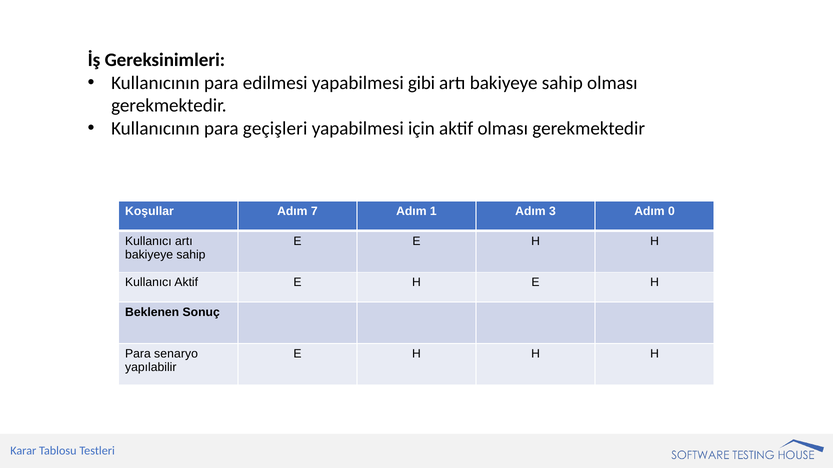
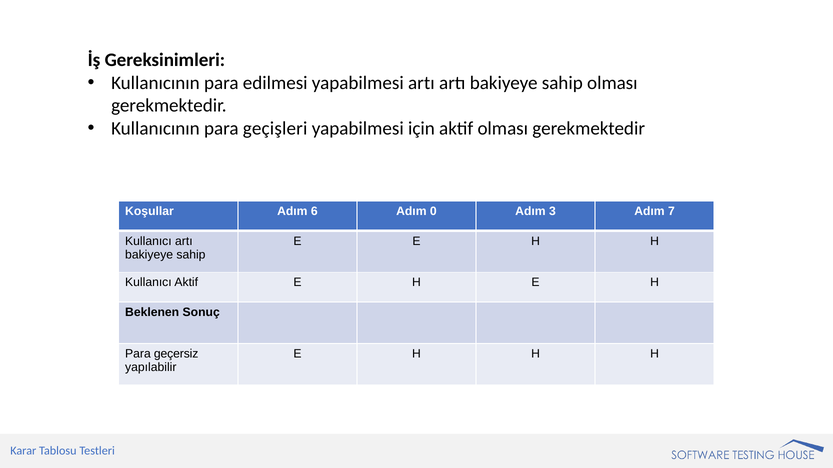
yapabilmesi gibi: gibi -> artı
7: 7 -> 6
1: 1 -> 0
0: 0 -> 7
senaryo: senaryo -> geçersiz
